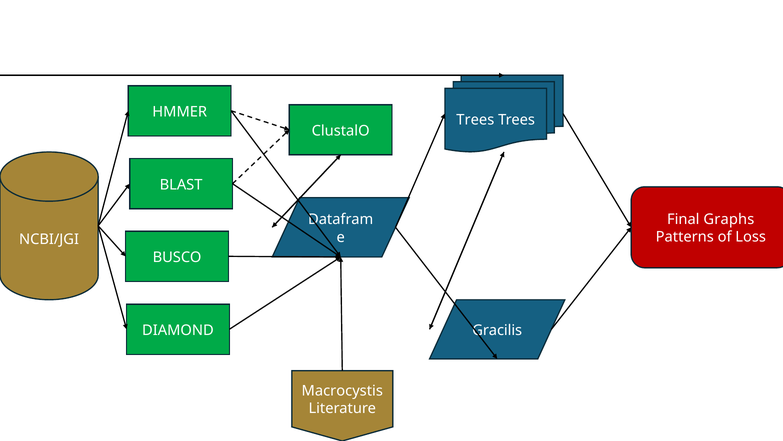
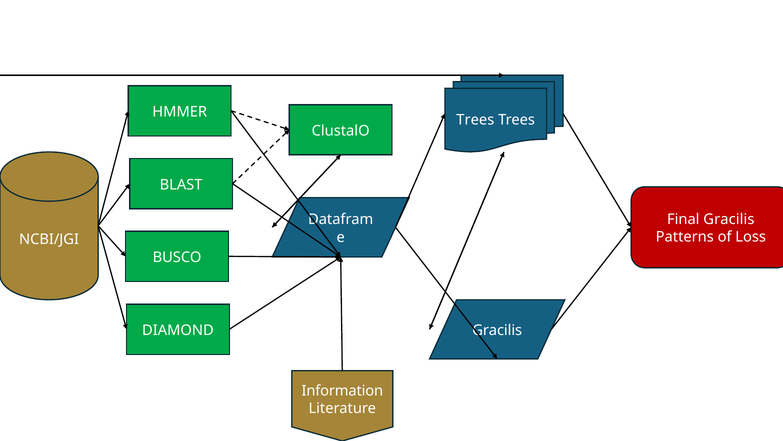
Final Graphs: Graphs -> Gracilis
Macrocystis: Macrocystis -> Information
